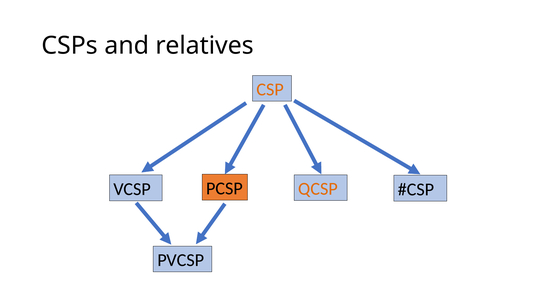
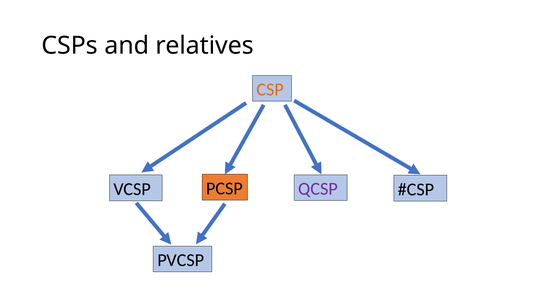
QCSP colour: orange -> purple
